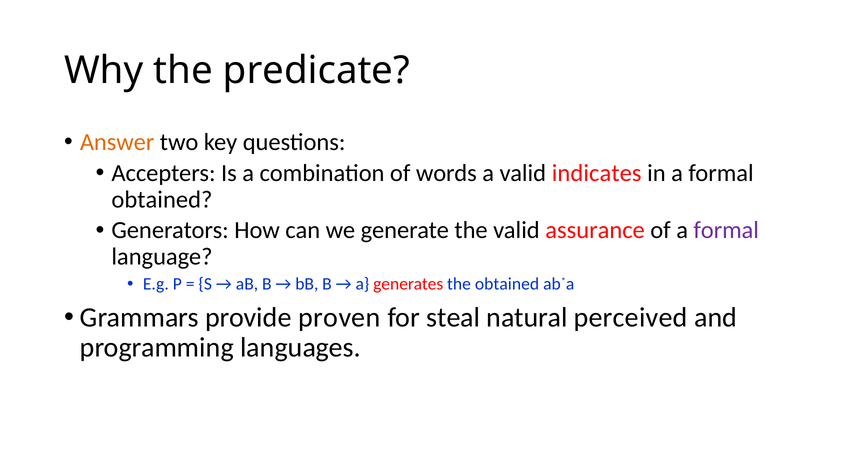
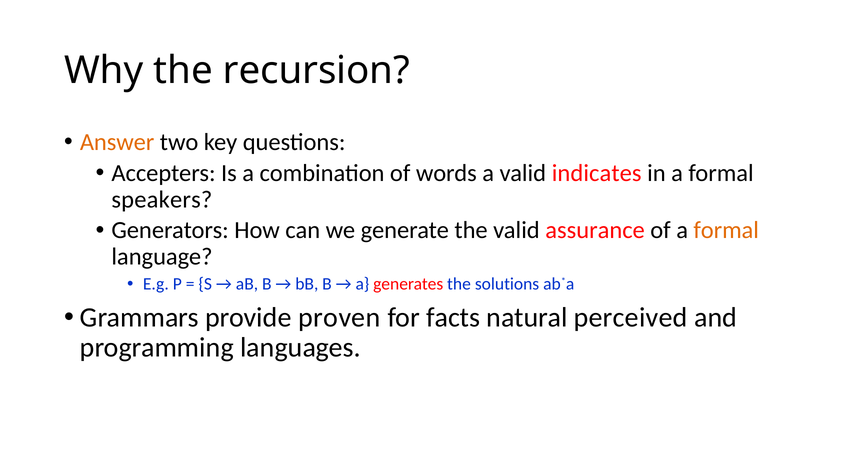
predicate: predicate -> recursion
obtained at (162, 200): obtained -> speakers
formal at (726, 230) colour: purple -> orange
the obtained: obtained -> solutions
steal: steal -> facts
